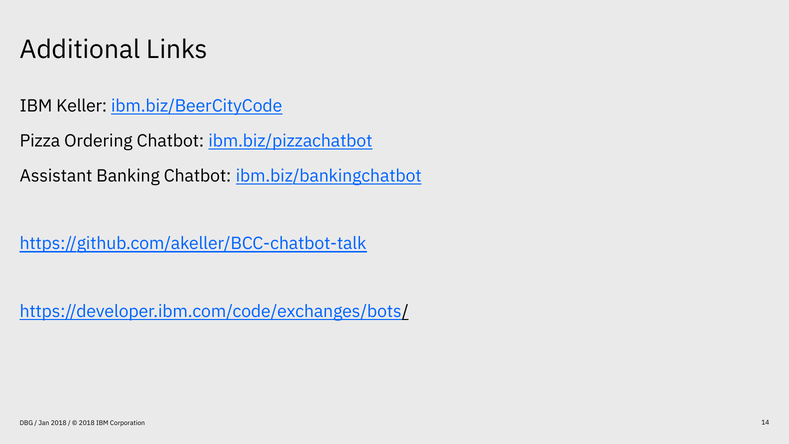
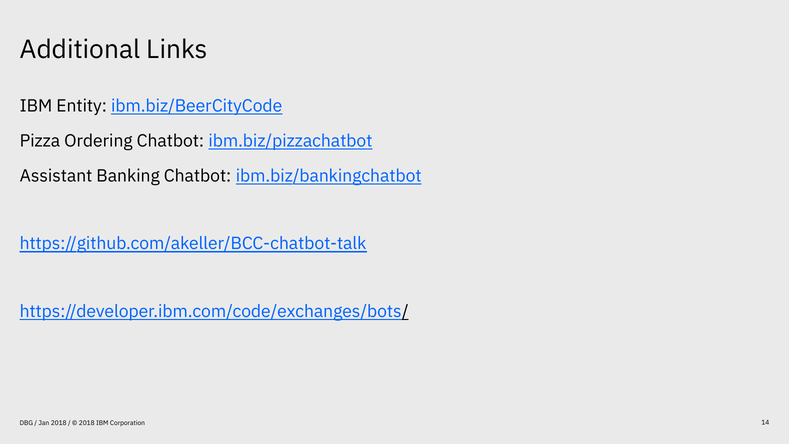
Keller: Keller -> Entity
